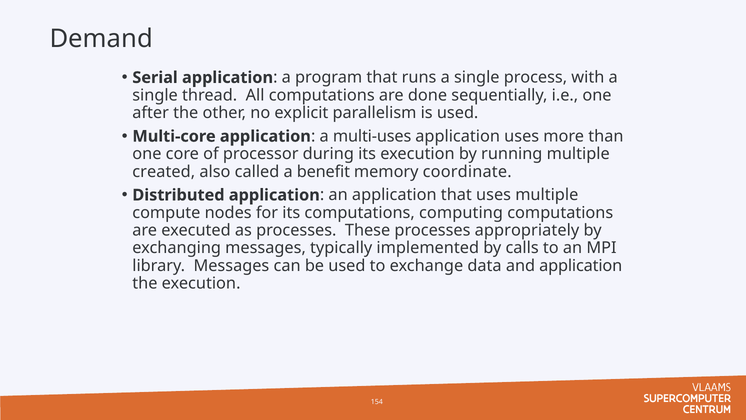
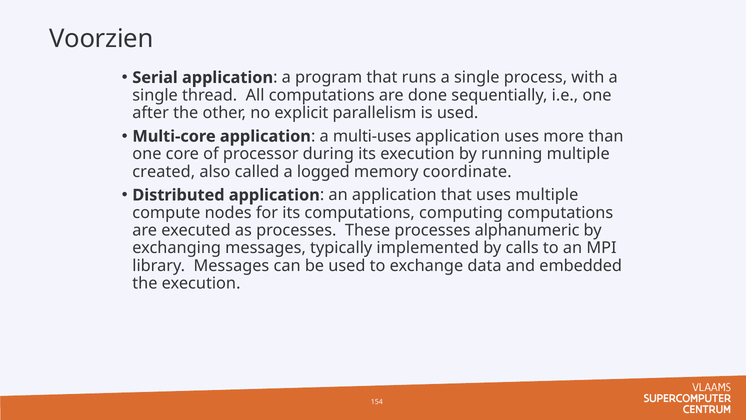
Demand: Demand -> Voorzien
benefit: benefit -> logged
appropriately: appropriately -> alphanumeric
and application: application -> embedded
